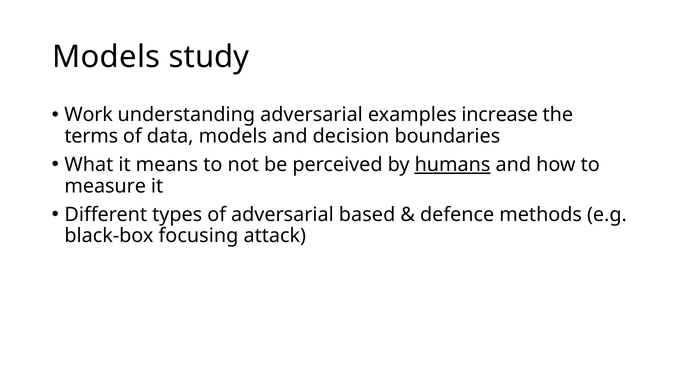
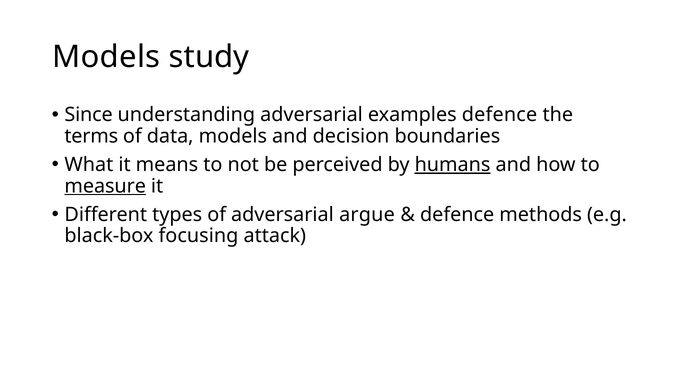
Work: Work -> Since
examples increase: increase -> defence
measure underline: none -> present
based: based -> argue
